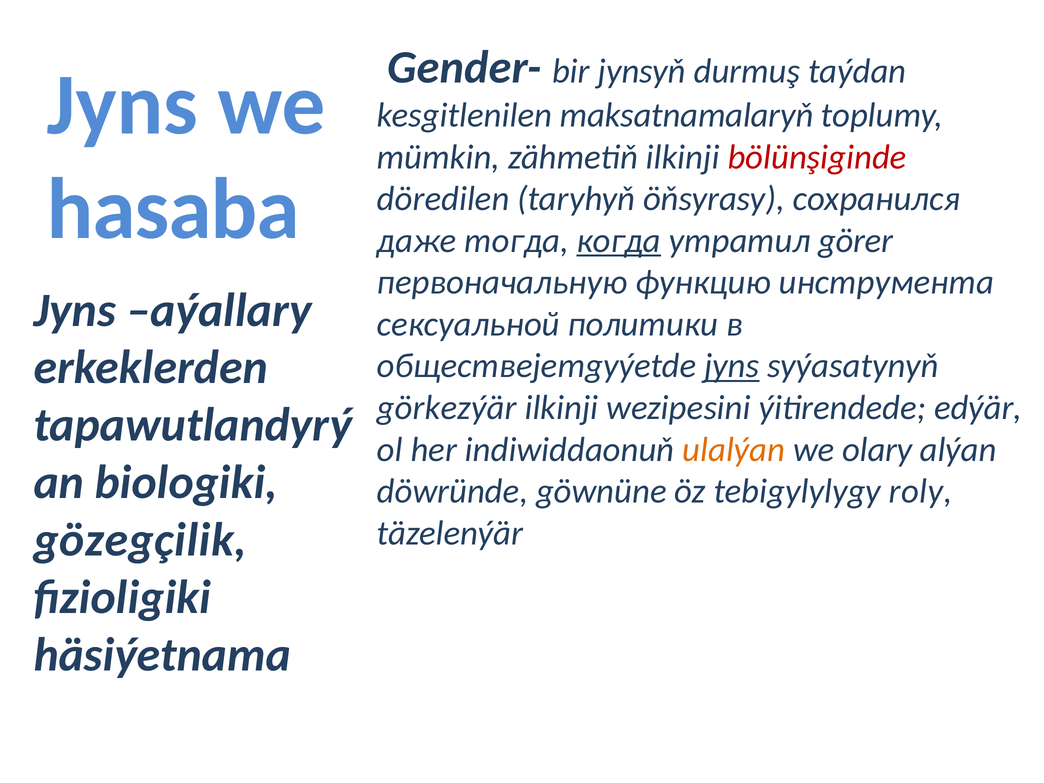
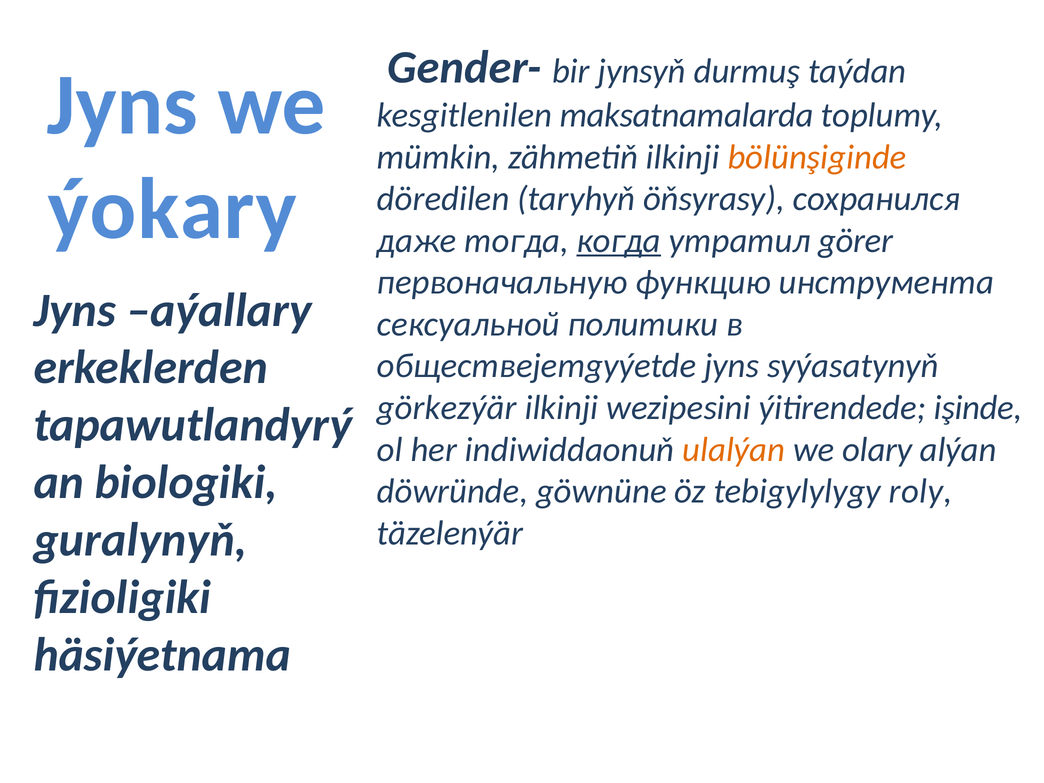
maksatnamalaryň: maksatnamalaryň -> maksatnamalarda
bölünşiginde colour: red -> orange
hasaba: hasaba -> ýokary
jyns at (732, 366) underline: present -> none
edýär: edýär -> işinde
gözegçilik: gözegçilik -> guralynyň
